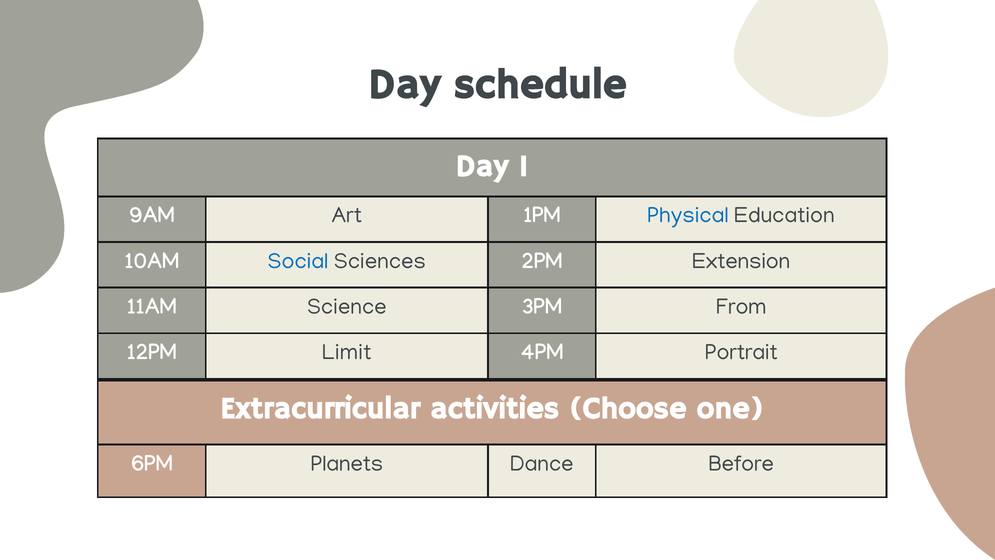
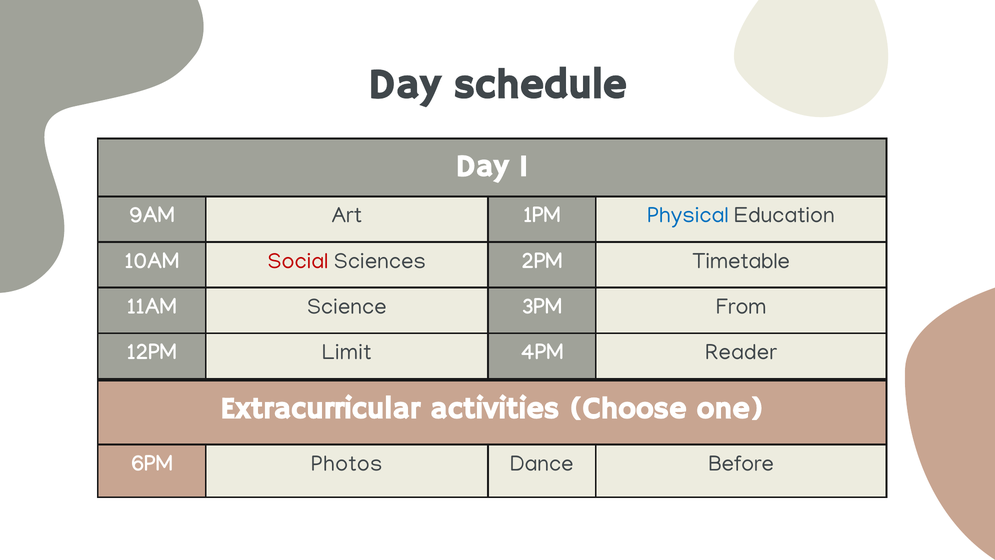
Social colour: blue -> red
Extension: Extension -> Timetable
Portrait: Portrait -> Reader
Planets: Planets -> Photos
